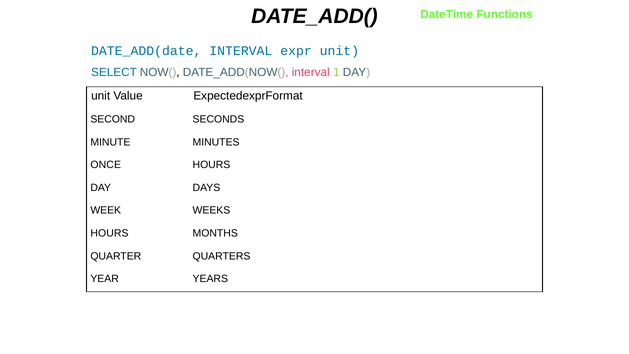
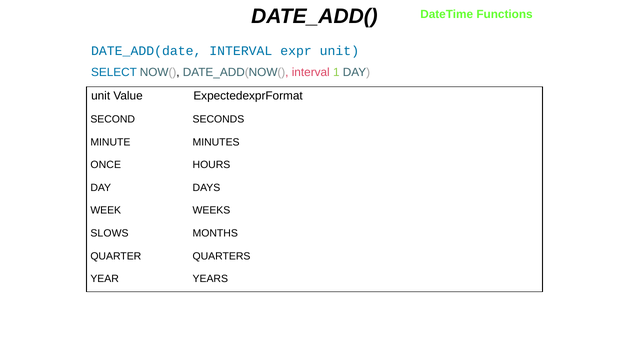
HOURS at (109, 233): HOURS -> SLOWS
